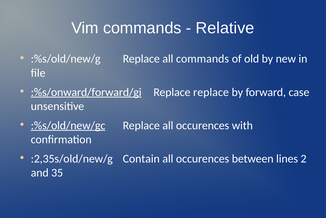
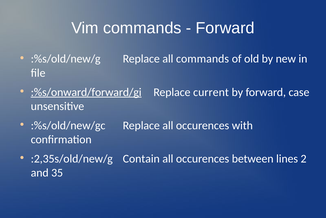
Relative at (225, 28): Relative -> Forward
Replace replace: replace -> current
:%s/old/new/gc underline: present -> none
